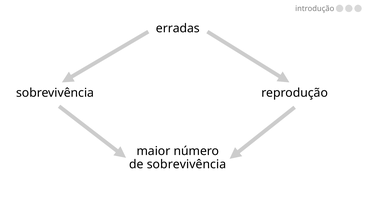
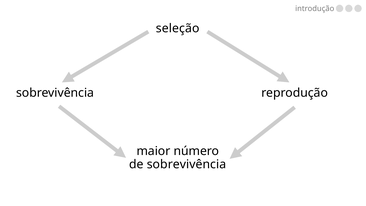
erradas: erradas -> seleção
